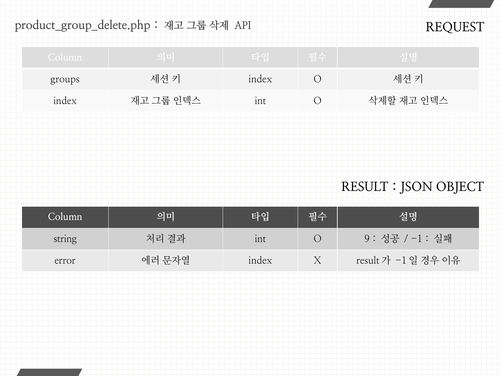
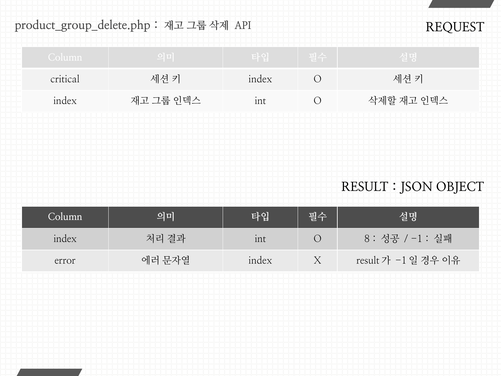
groups: groups -> critical
string at (65, 239): string -> index
9: 9 -> 8
